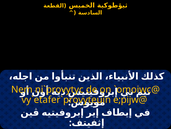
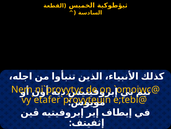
e;pijw@: e;pijw@ -> e;tebi@
